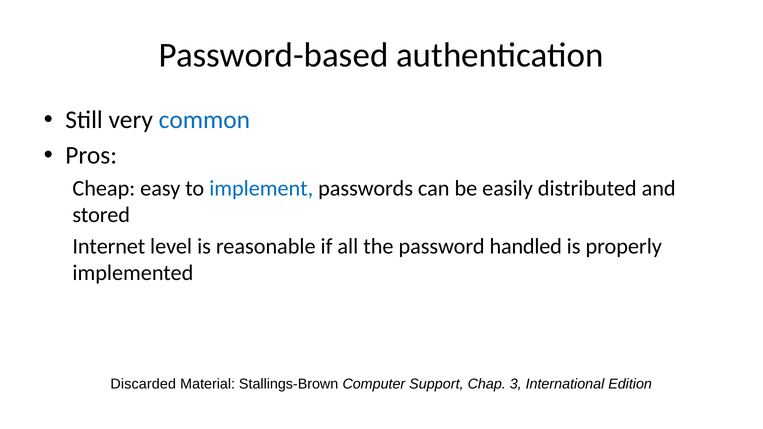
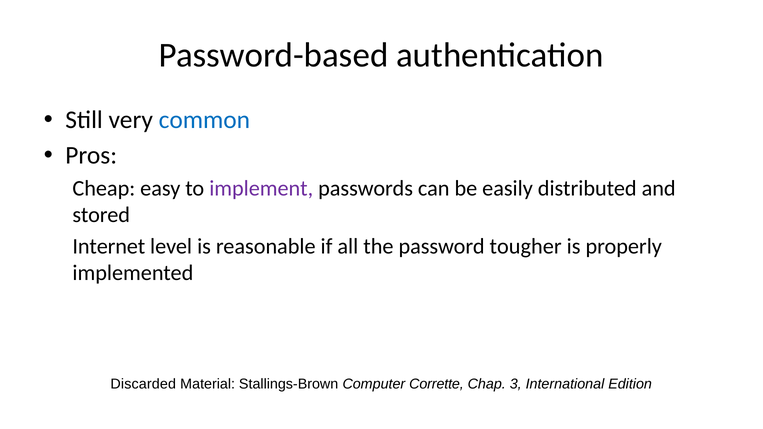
implement colour: blue -> purple
handled: handled -> tougher
Support: Support -> Corrette
